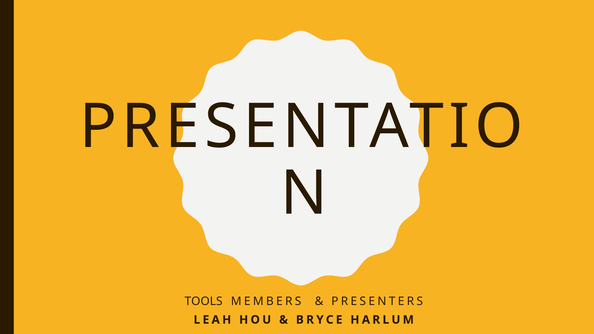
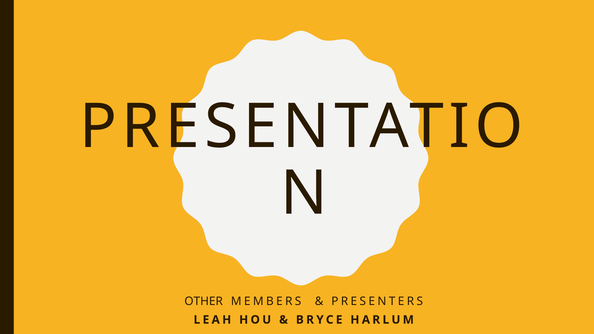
TOOLS: TOOLS -> OTHER
